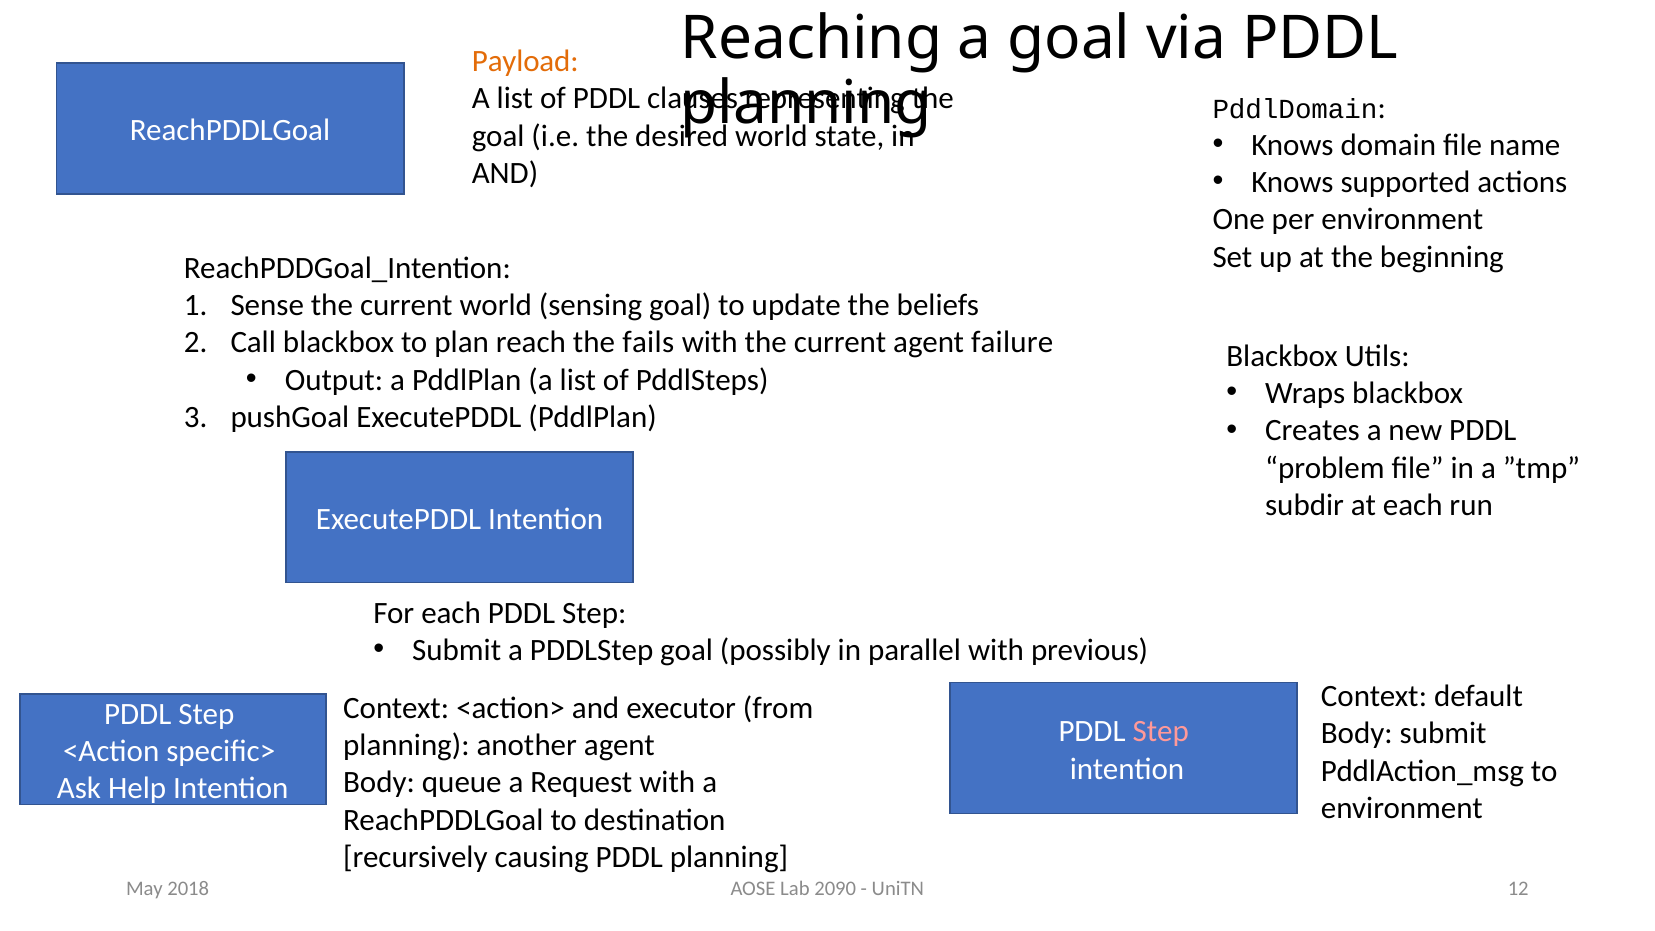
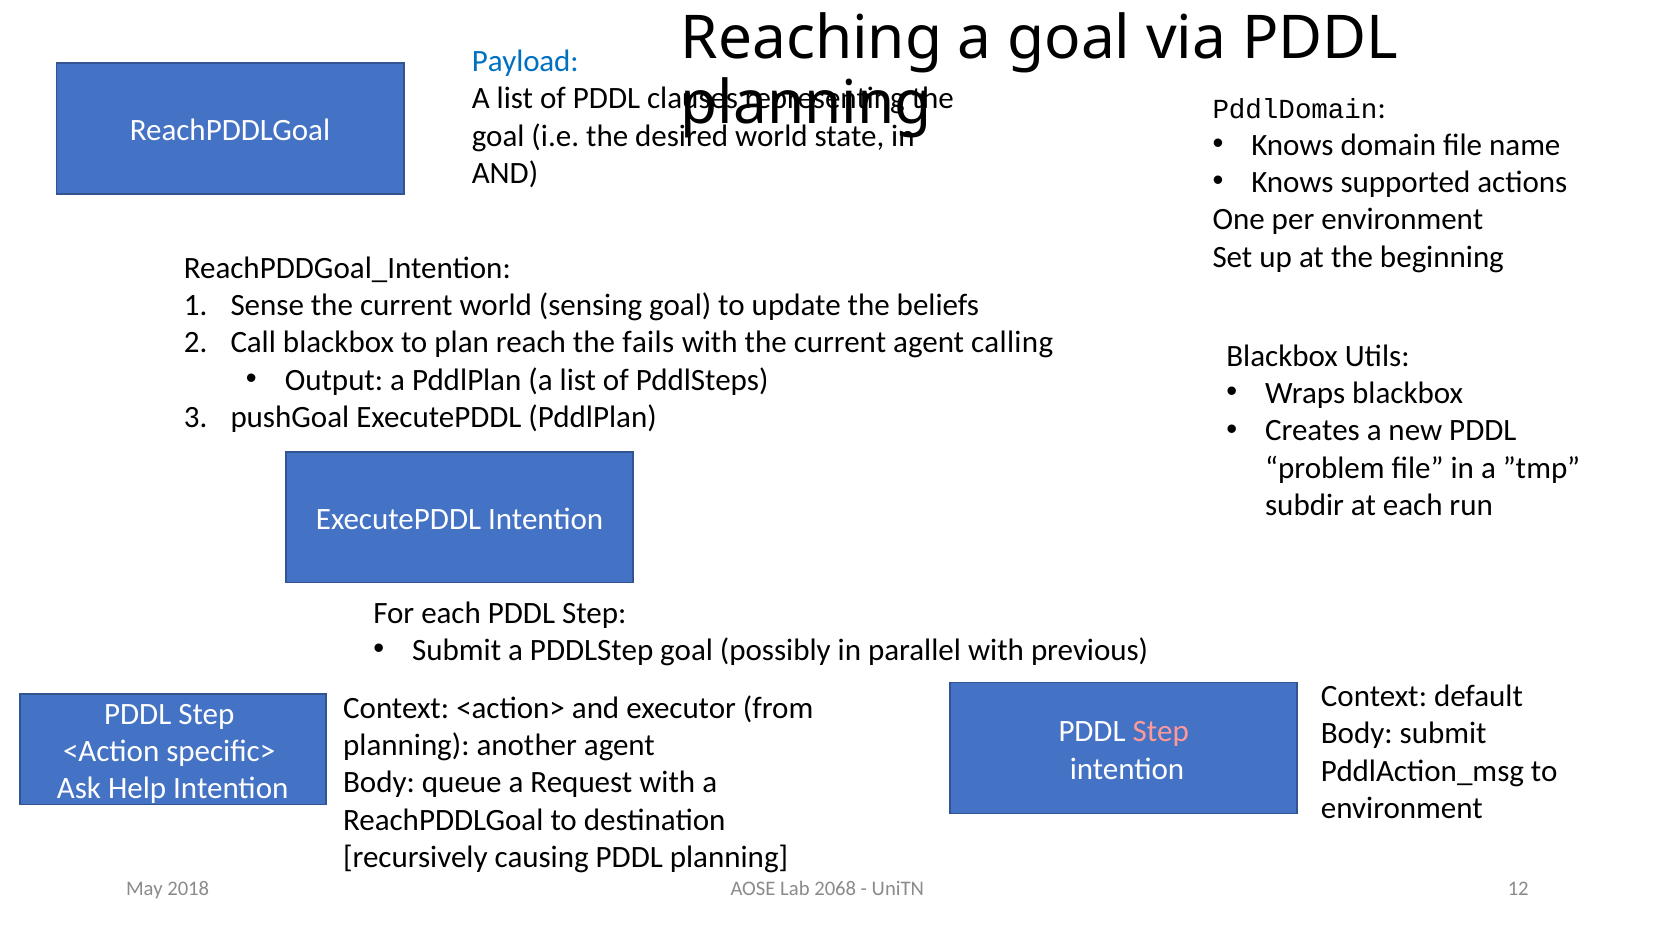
Payload colour: orange -> blue
failure: failure -> calling
2090: 2090 -> 2068
